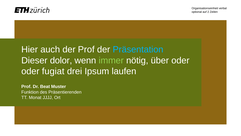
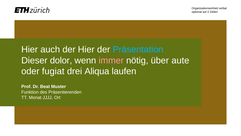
der Prof: Prof -> Hier
immer colour: light green -> pink
über oder: oder -> aute
Ipsum: Ipsum -> Aliqua
